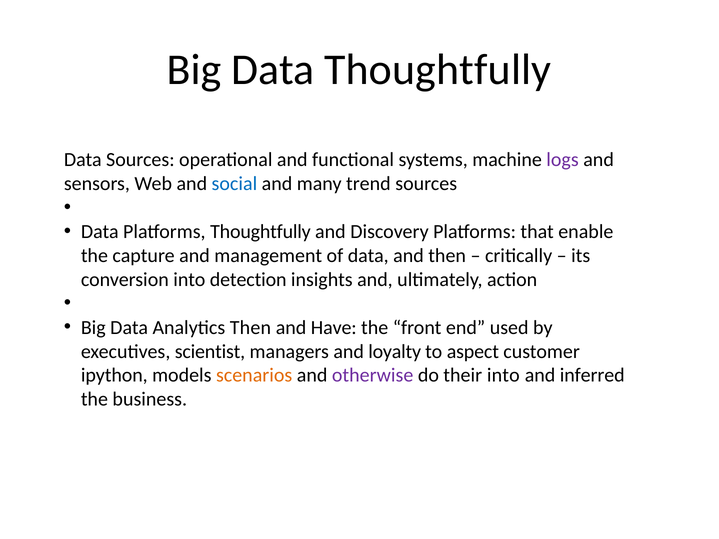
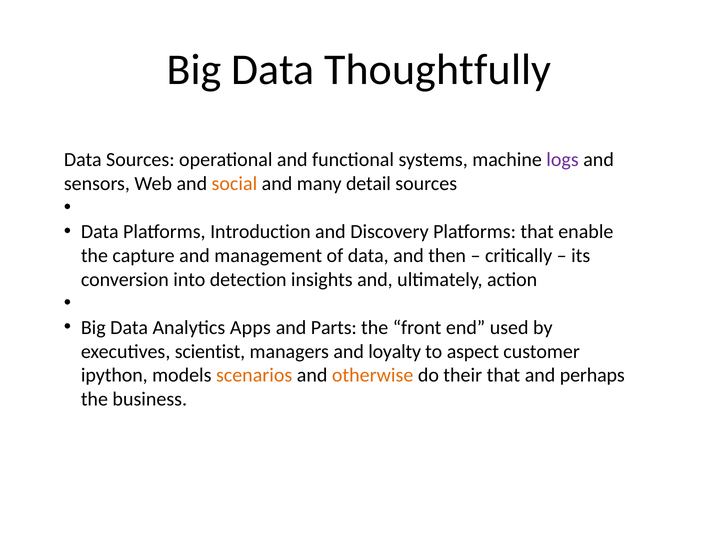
social colour: blue -> orange
trend: trend -> detail
Platforms Thoughtfully: Thoughtfully -> Introduction
Analytics Then: Then -> Apps
Have: Have -> Parts
otherwise colour: purple -> orange
their into: into -> that
inferred: inferred -> perhaps
